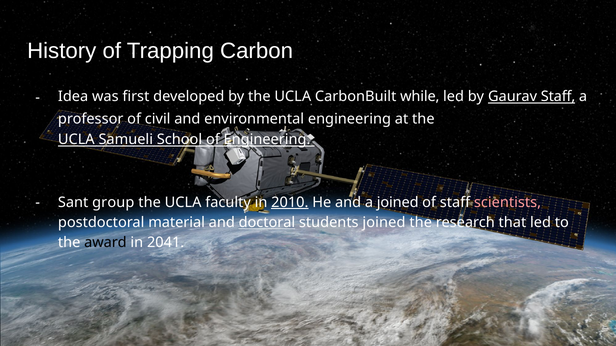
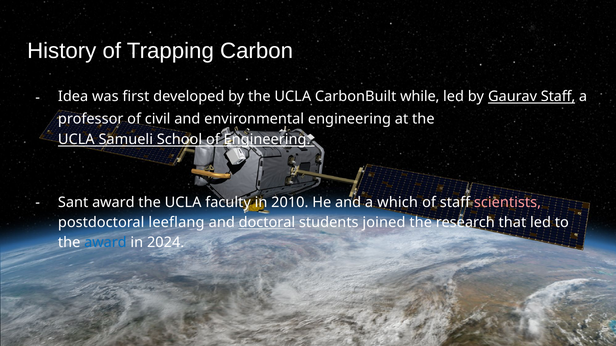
Sant group: group -> award
2010 underline: present -> none
a joined: joined -> which
material: material -> leeflang
award at (105, 243) colour: black -> blue
2041: 2041 -> 2024
